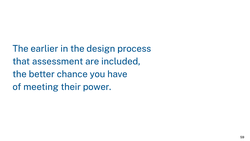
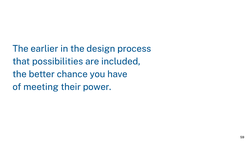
assessment: assessment -> possibilities
